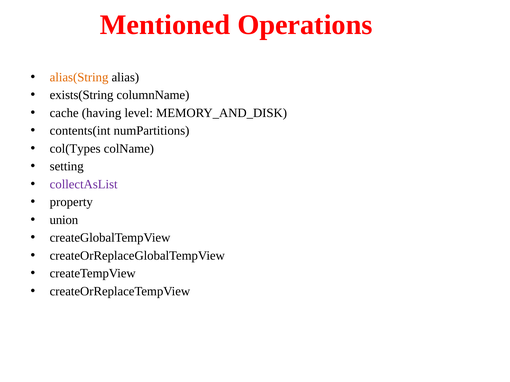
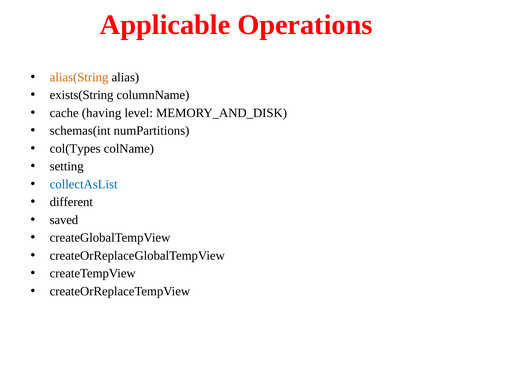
Mentioned: Mentioned -> Applicable
contents(int: contents(int -> schemas(int
collectAsList colour: purple -> blue
property: property -> different
union: union -> saved
